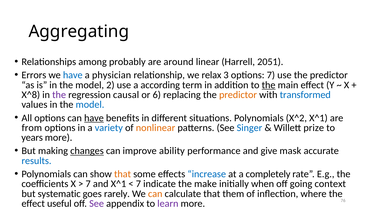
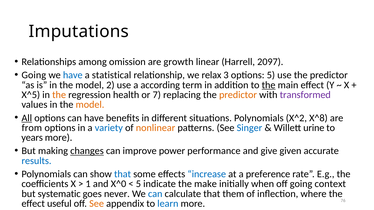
Aggregating: Aggregating -> Imputations
probably: probably -> omission
around: around -> growth
2051: 2051 -> 2097
Errors at (34, 75): Errors -> Going
physician: physician -> statistical
options 7: 7 -> 5
X^8: X^8 -> X^5
the at (59, 95) colour: purple -> orange
causal: causal -> health
6: 6 -> 7
transformed colour: blue -> purple
model at (90, 105) colour: blue -> orange
All underline: none -> present
have at (94, 118) underline: present -> none
X^2 X^1: X^1 -> X^8
prize: prize -> urine
ability: ability -> power
mask: mask -> given
that at (123, 174) colour: orange -> blue
completely: completely -> preference
7 at (88, 184): 7 -> 1
and X^1: X^1 -> X^0
7 at (138, 184): 7 -> 5
rarely: rarely -> never
can at (155, 194) colour: orange -> blue
See at (97, 204) colour: purple -> orange
learn colour: purple -> blue
